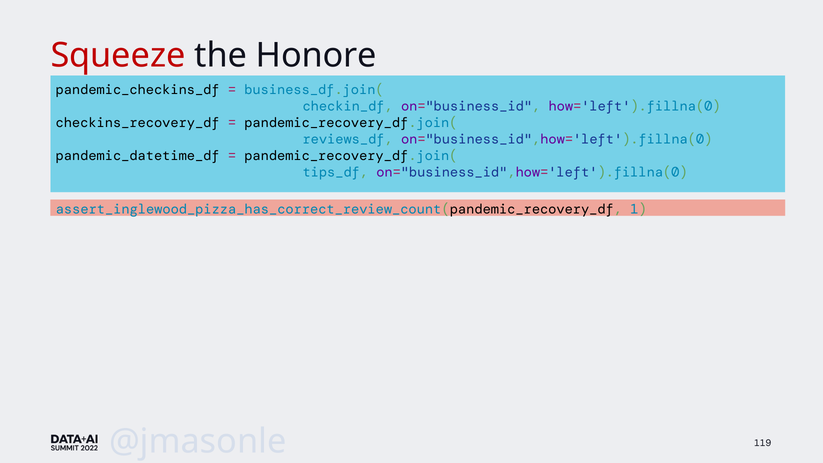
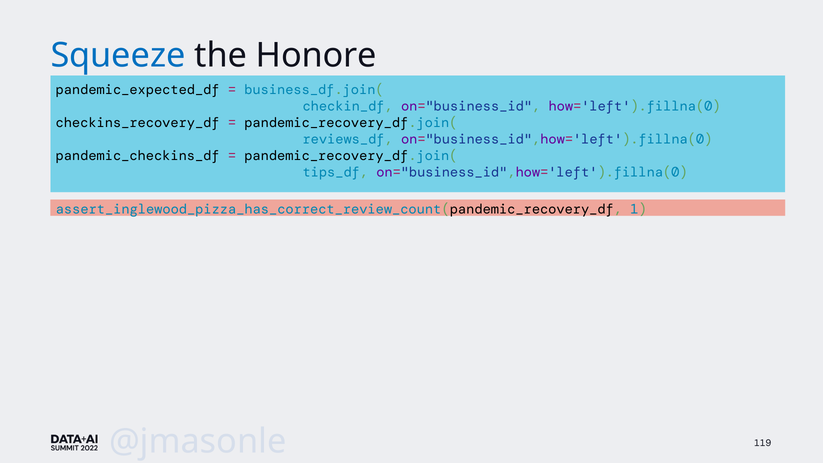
Squeeze colour: red -> blue
pandemic_checkins_df: pandemic_checkins_df -> pandemic_expected_df
pandemic_datetime_df: pandemic_datetime_df -> pandemic_checkins_df
